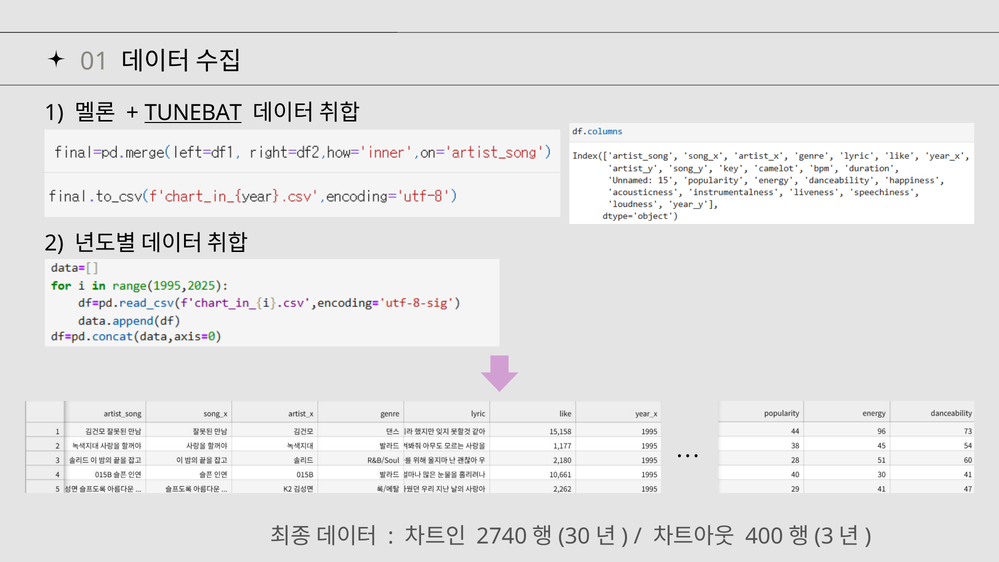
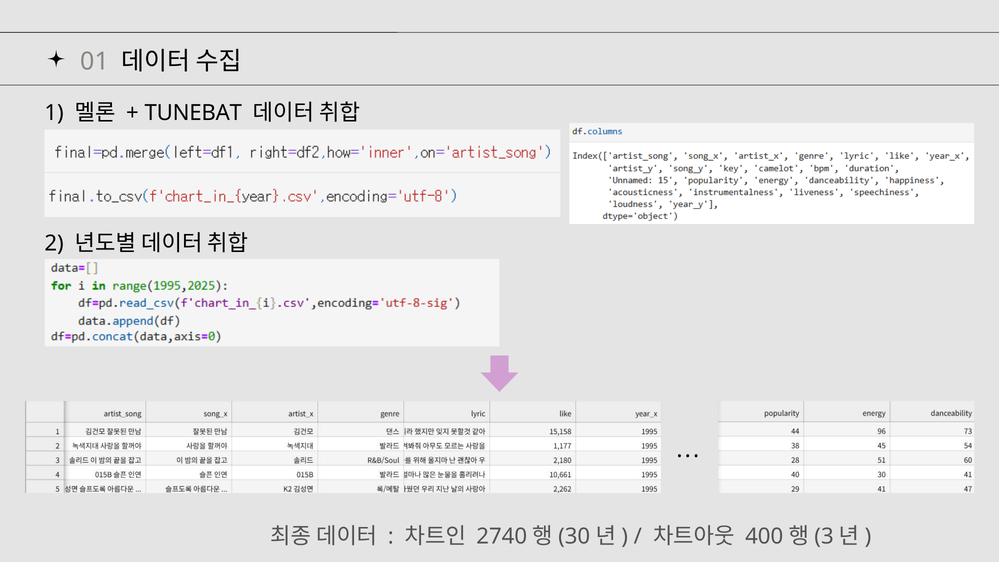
TUNEBAT underline: present -> none
